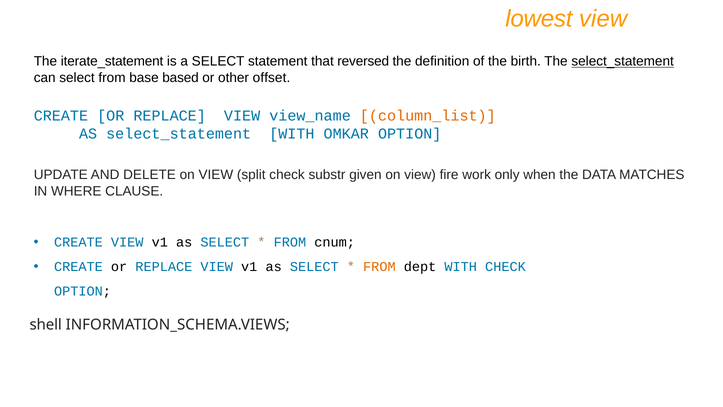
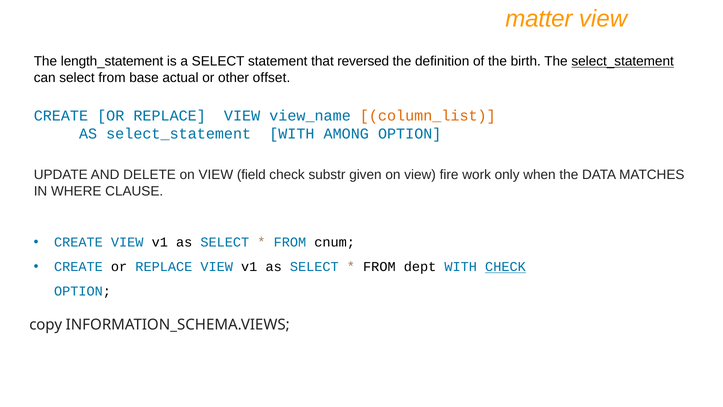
lowest: lowest -> matter
iterate_statement: iterate_statement -> length_statement
based: based -> actual
OMKAR: OMKAR -> AMONG
split: split -> field
FROM at (379, 267) colour: orange -> black
CHECK at (505, 267) underline: none -> present
shell: shell -> copy
